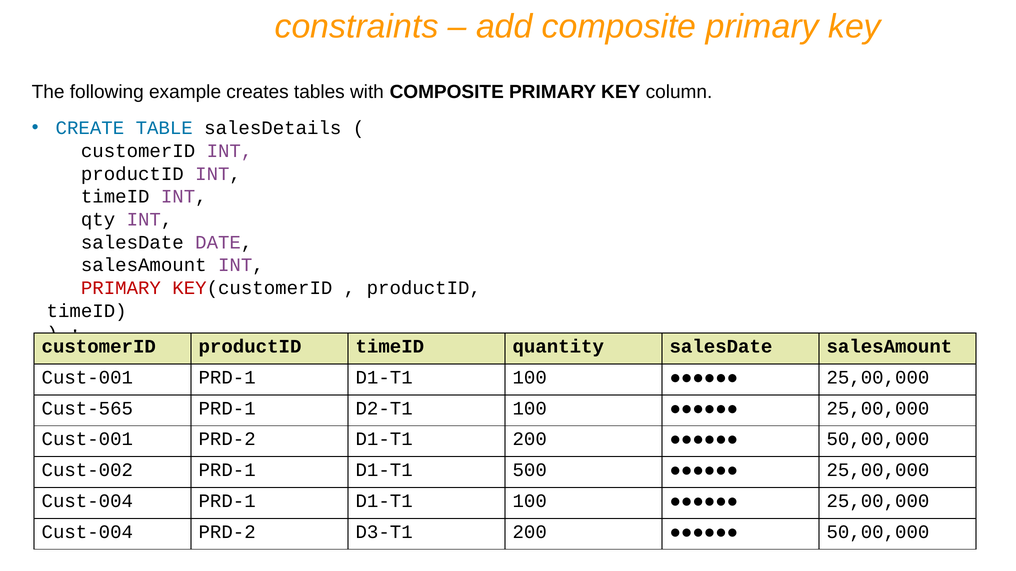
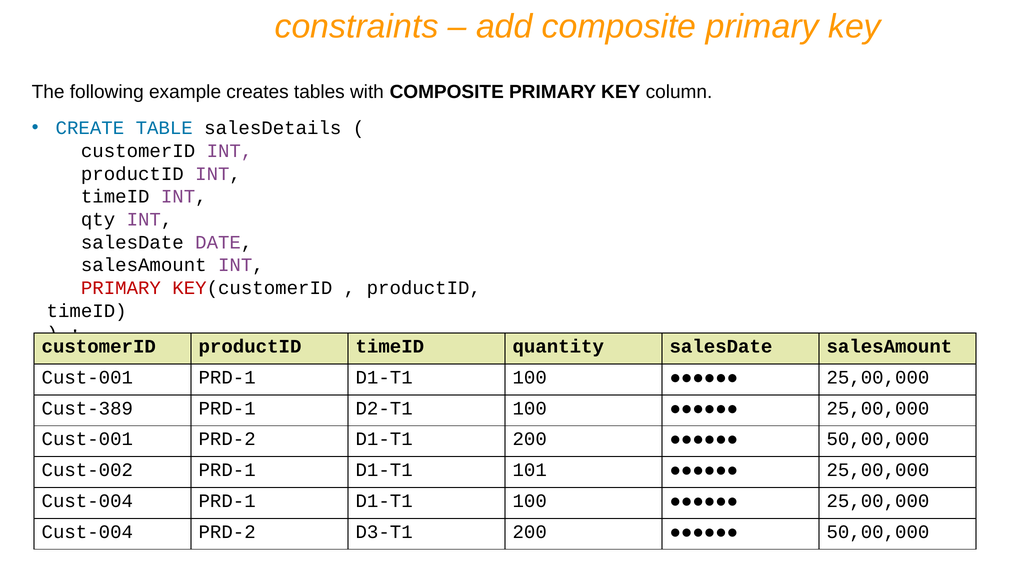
Cust-565: Cust-565 -> Cust-389
500: 500 -> 101
